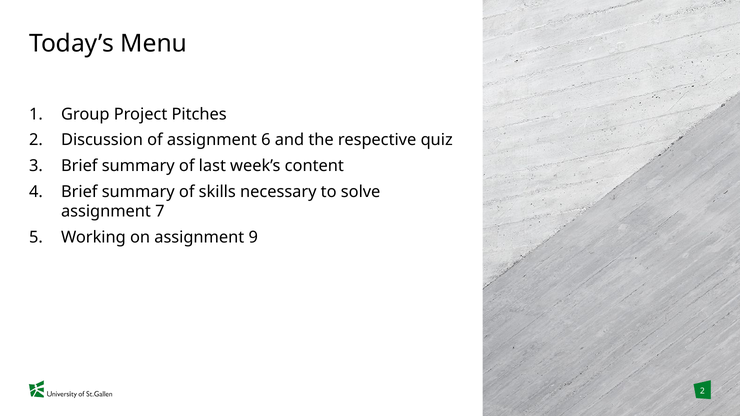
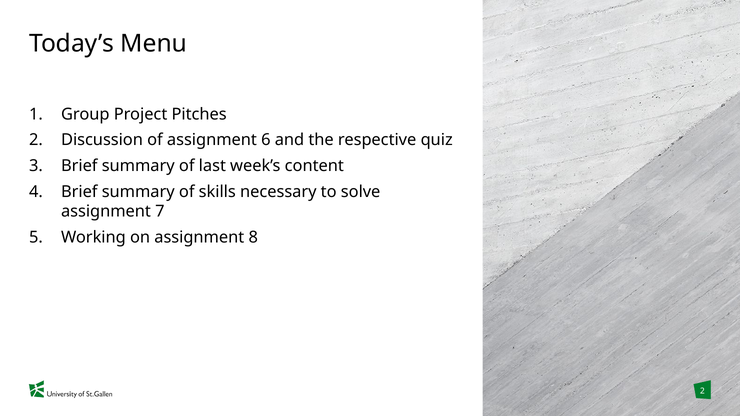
9: 9 -> 8
